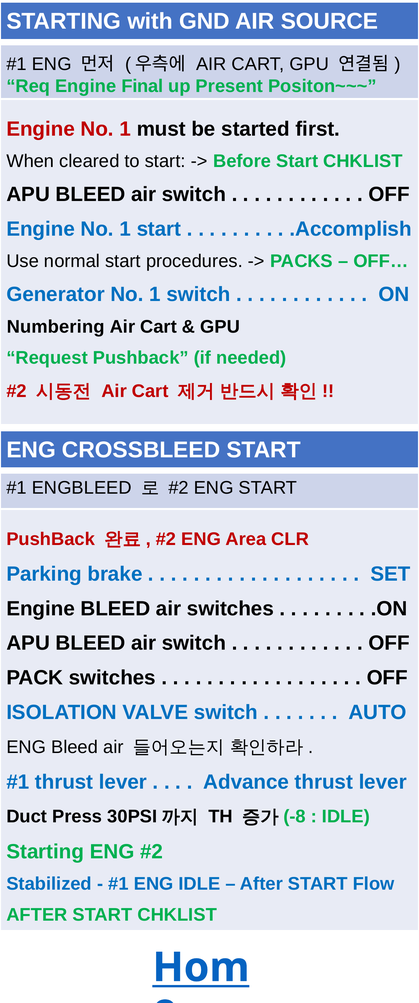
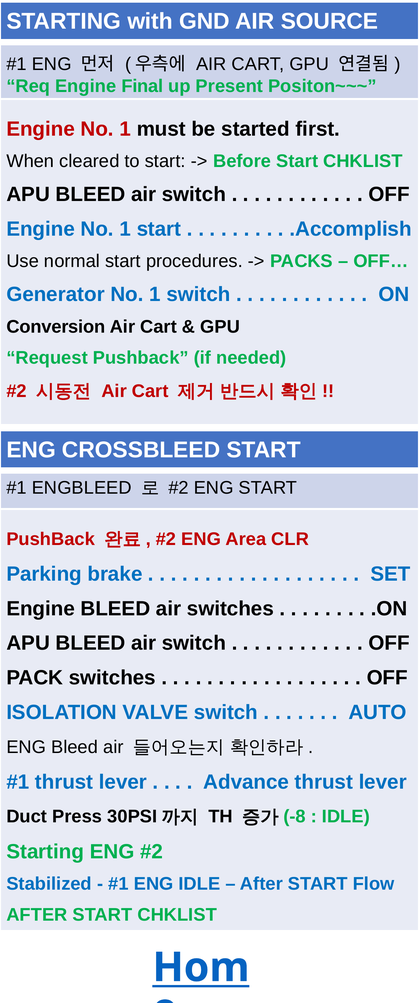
Numbering: Numbering -> Conversion
